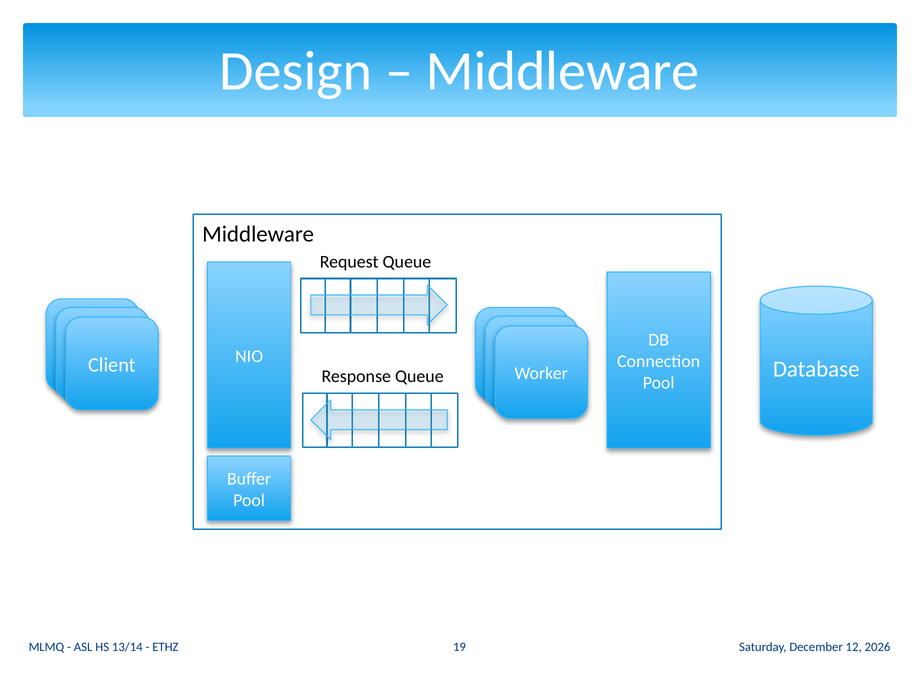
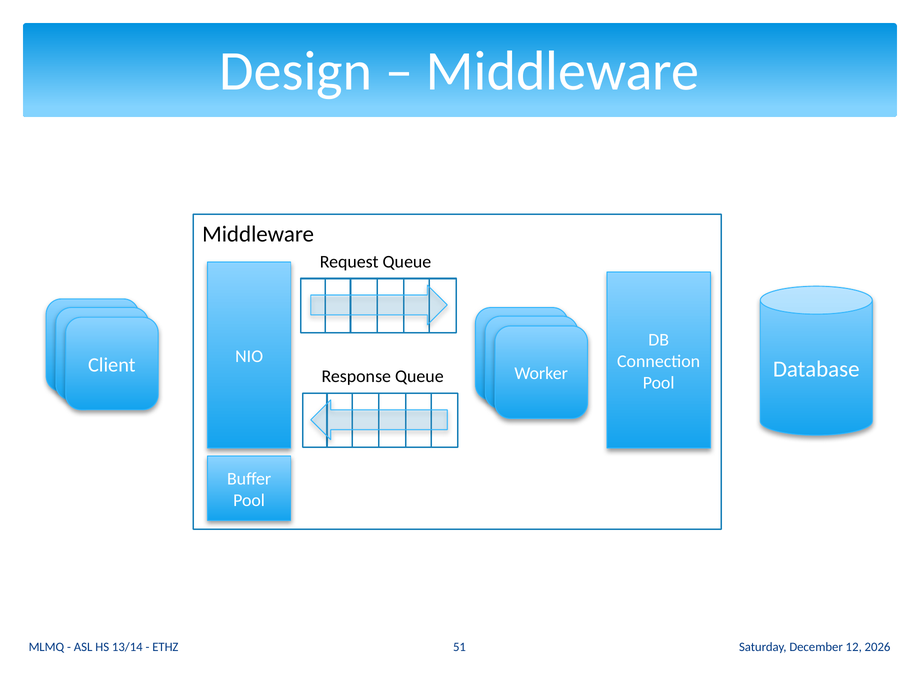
19: 19 -> 51
